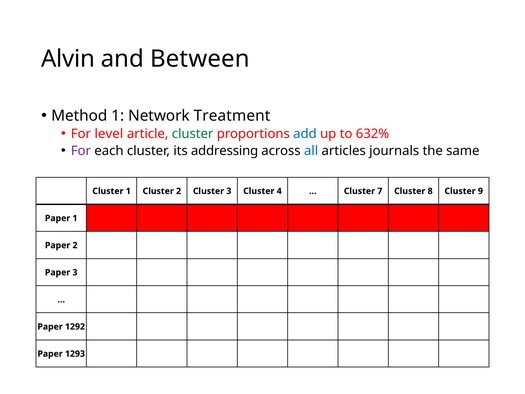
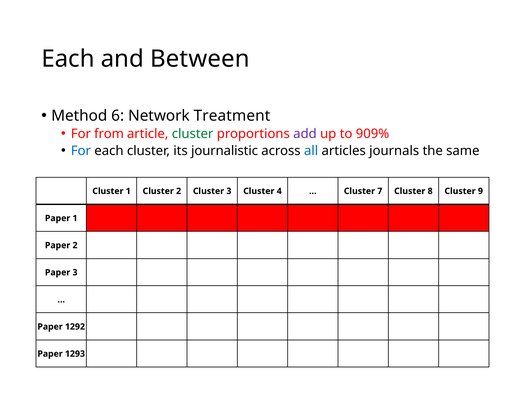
Alvin at (68, 59): Alvin -> Each
Method 1: 1 -> 6
level: level -> from
add colour: blue -> purple
632%: 632% -> 909%
For at (81, 151) colour: purple -> blue
addressing: addressing -> journalistic
